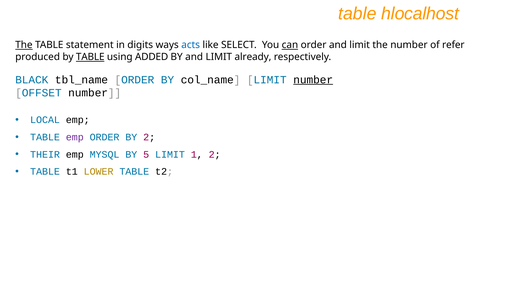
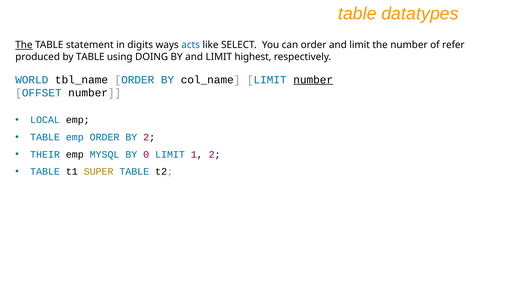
hlocalhost: hlocalhost -> datatypes
can underline: present -> none
TABLE at (90, 57) underline: present -> none
ADDED: ADDED -> DOING
already: already -> highest
BLACK: BLACK -> WORLD
emp at (75, 137) colour: purple -> blue
5: 5 -> 0
LOWER: LOWER -> SUPER
